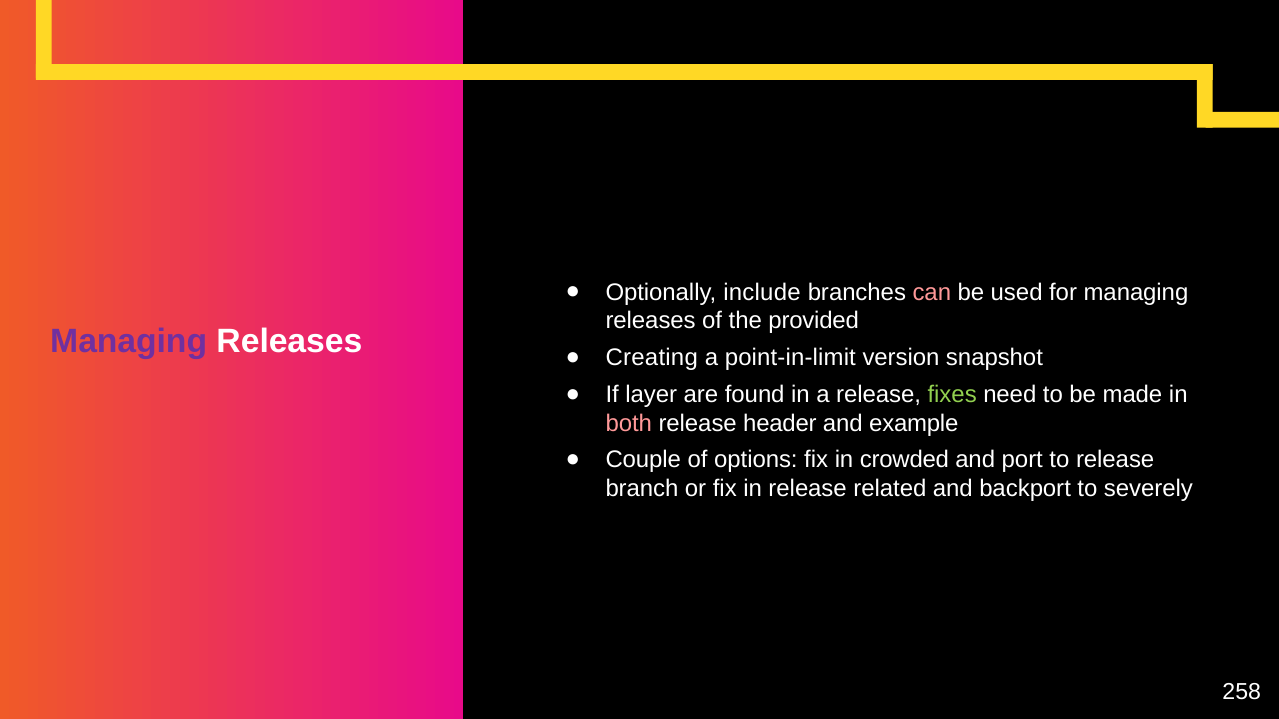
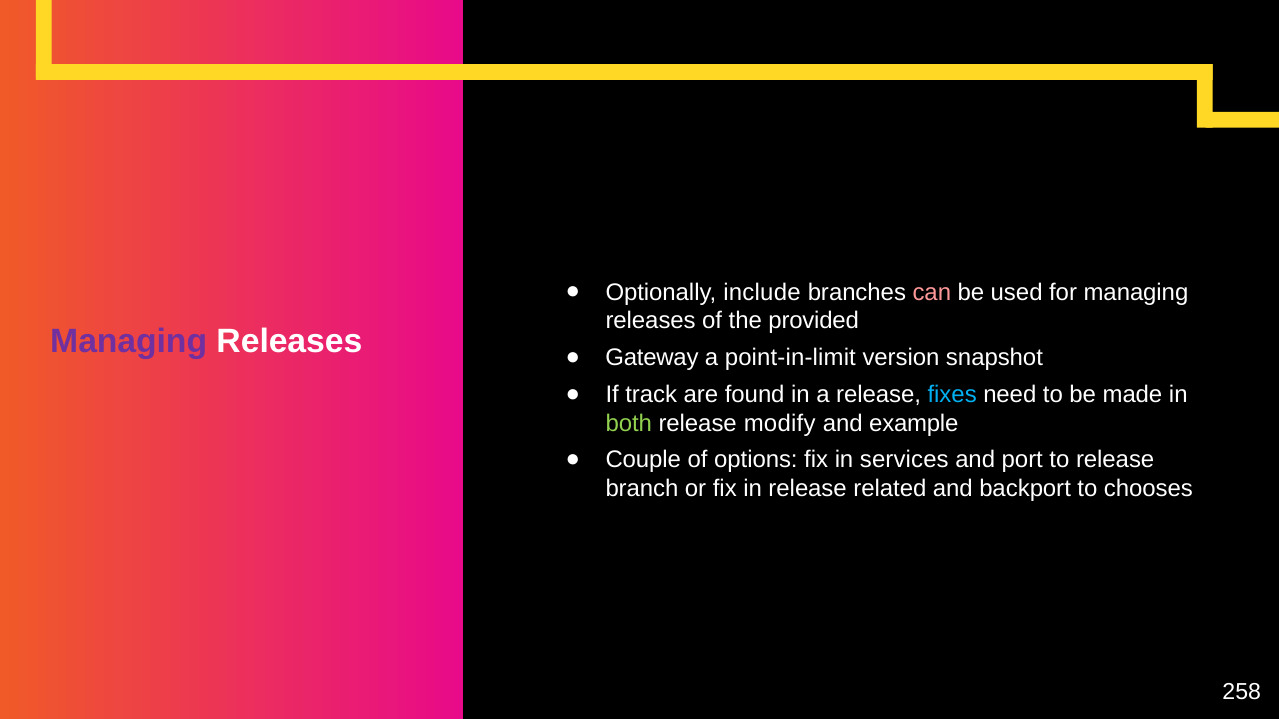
Creating: Creating -> Gateway
layer: layer -> track
fixes colour: light green -> light blue
both colour: pink -> light green
header: header -> modify
crowded: crowded -> services
severely: severely -> chooses
